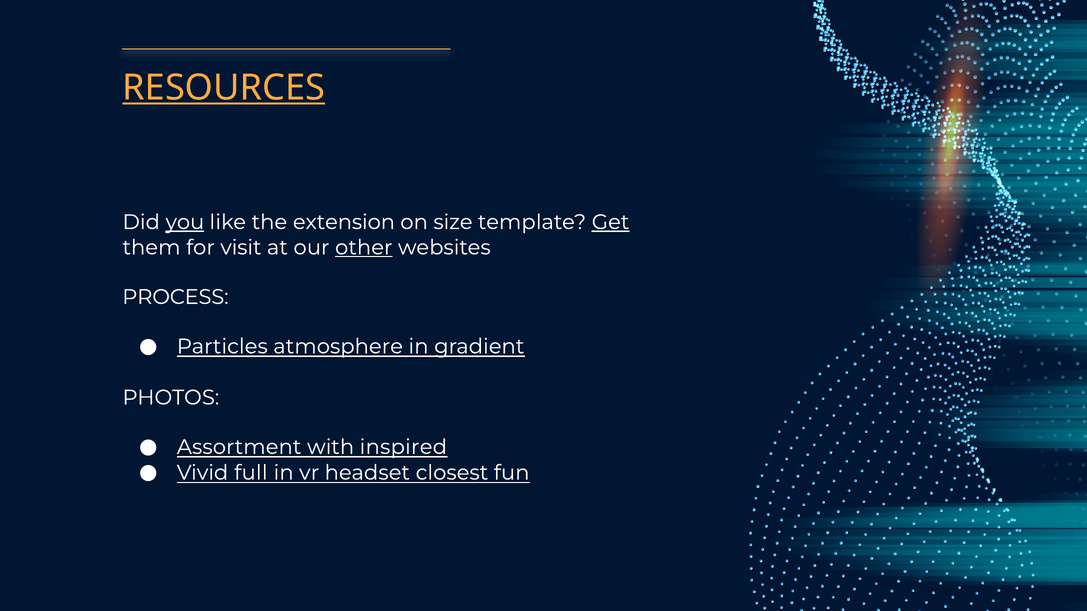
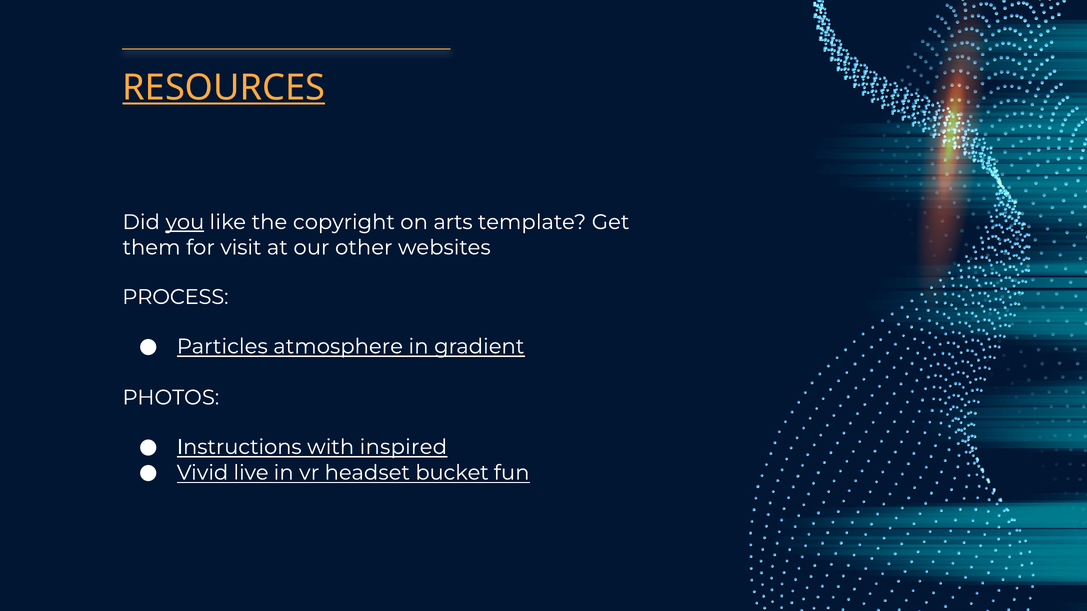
extension: extension -> copyright
size: size -> arts
Get underline: present -> none
other underline: present -> none
Assortment: Assortment -> Instructions
full: full -> live
closest: closest -> bucket
